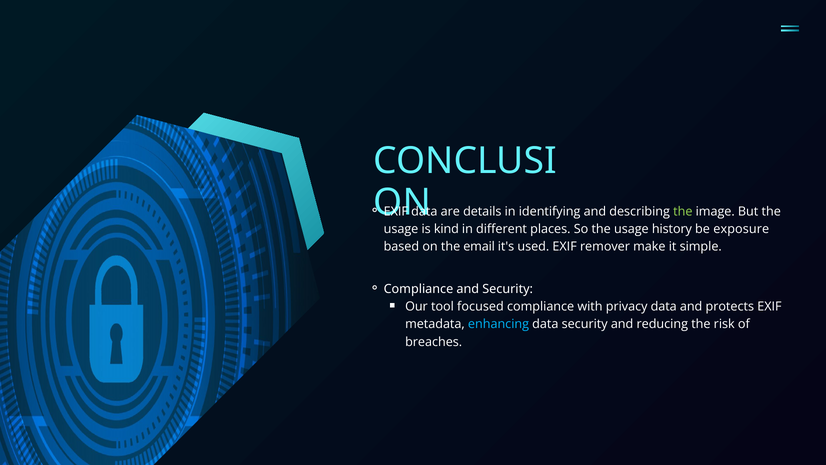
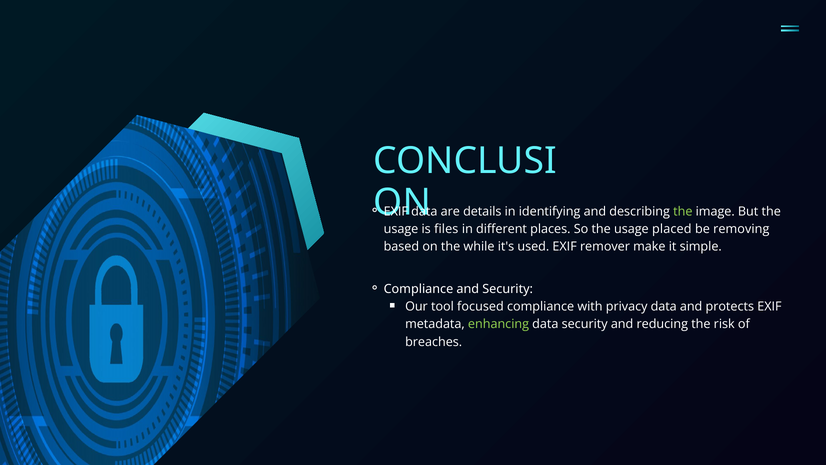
kind: kind -> files
history: history -> placed
exposure: exposure -> removing
email: email -> while
enhancing colour: light blue -> light green
